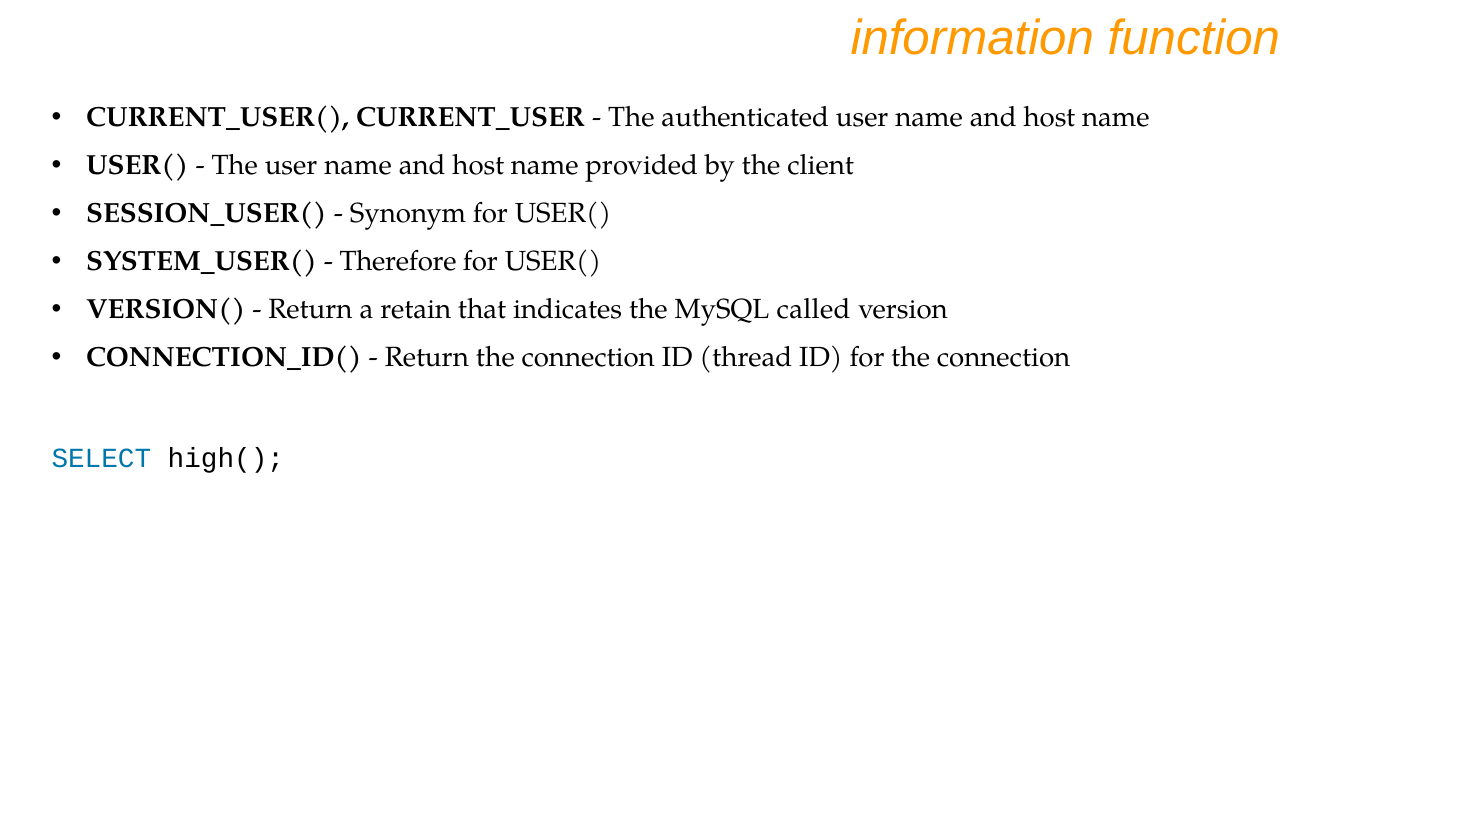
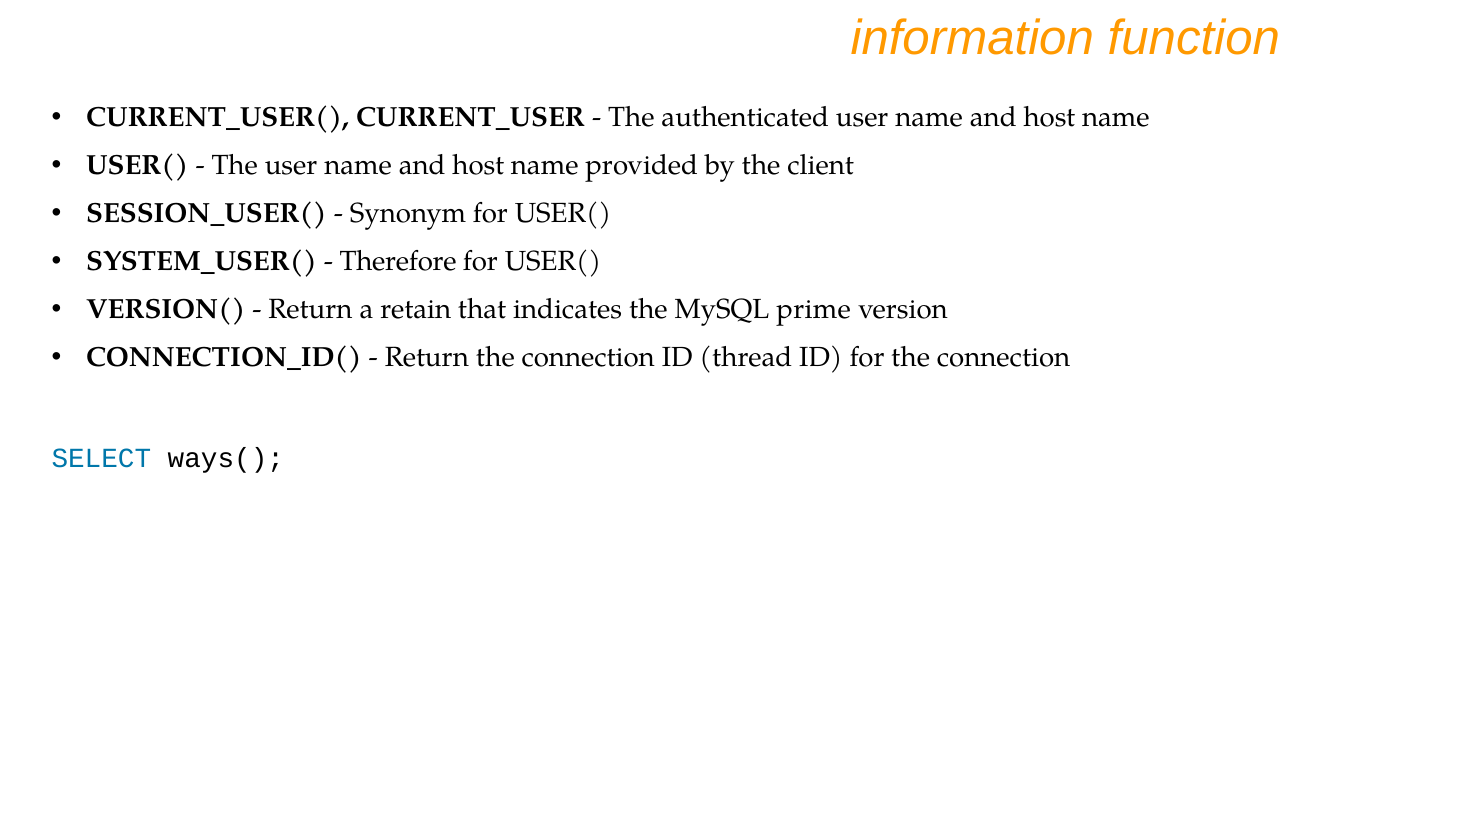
called: called -> prime
high(: high( -> ways(
